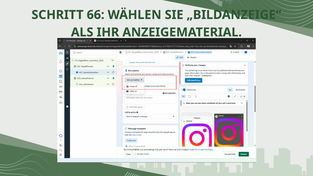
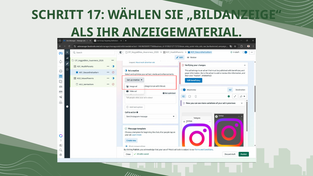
66: 66 -> 17
